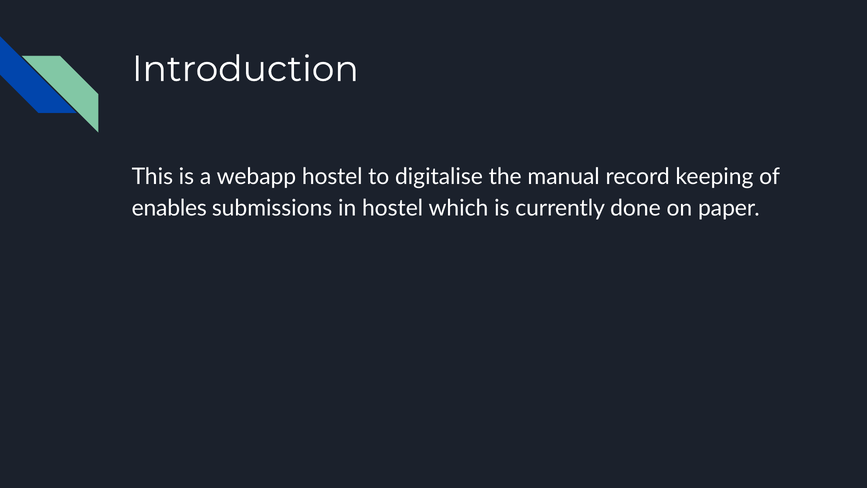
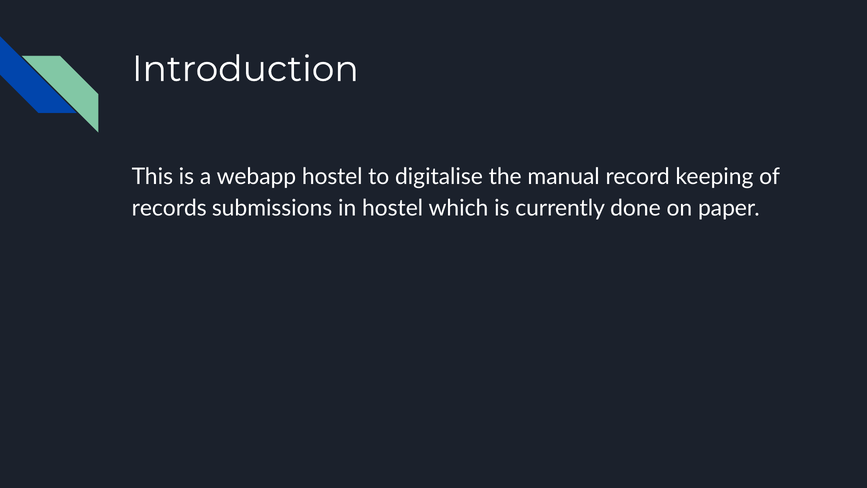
enables: enables -> records
